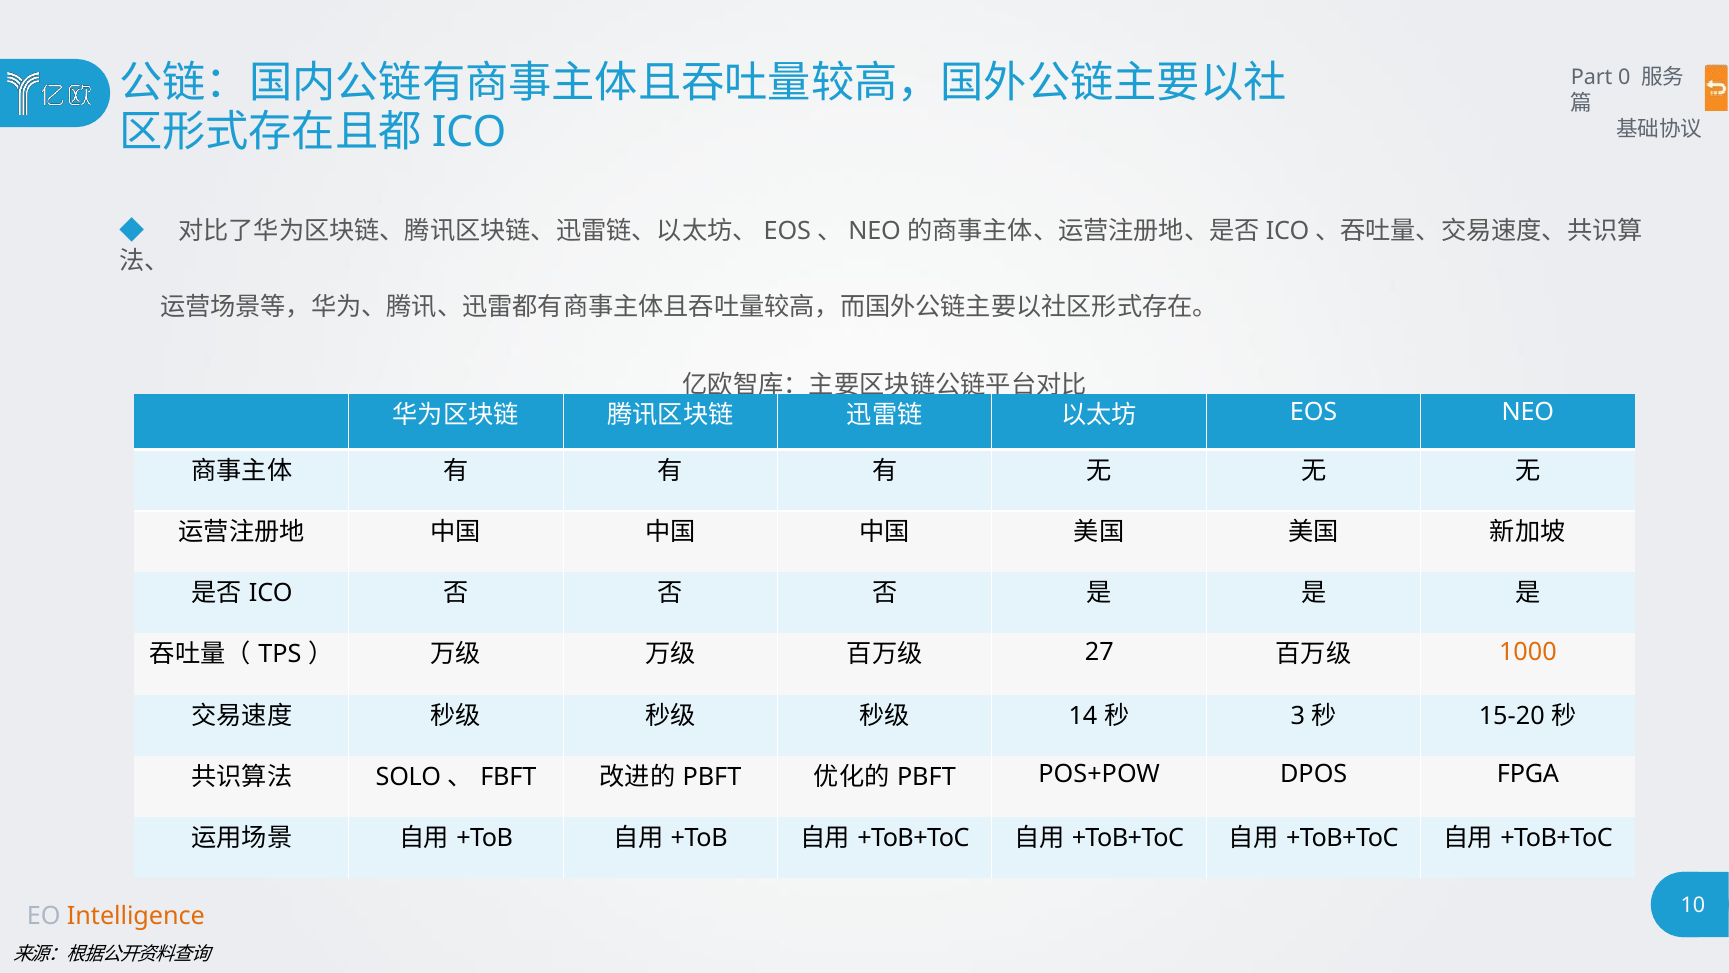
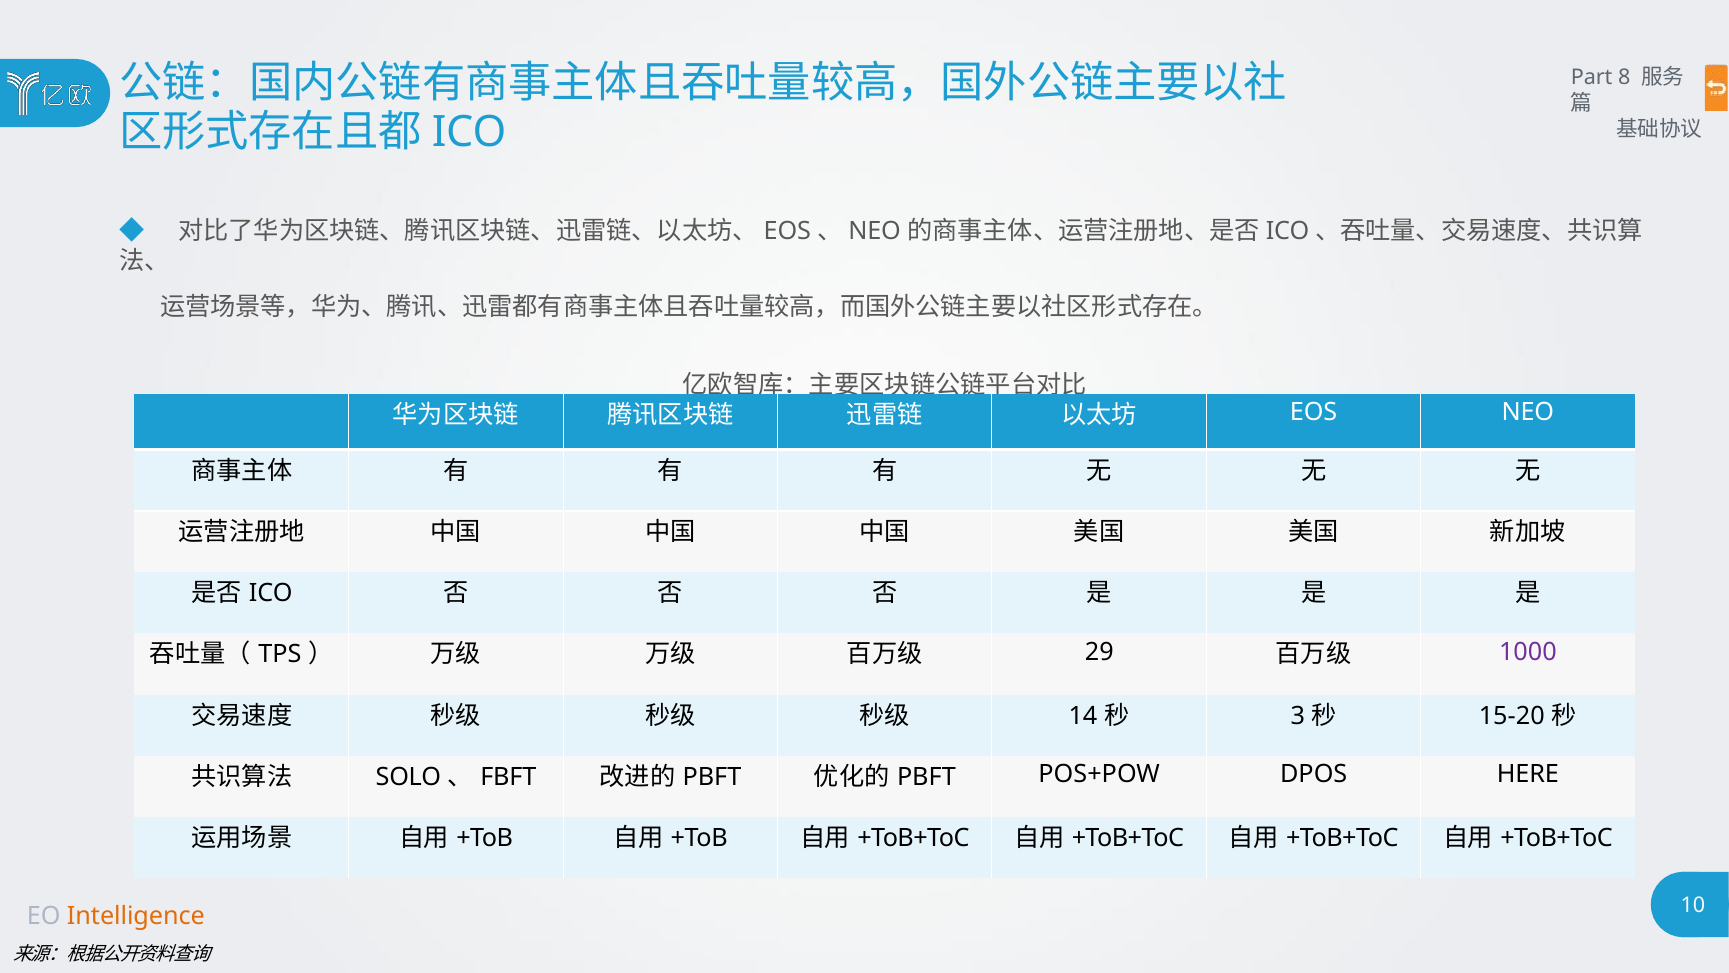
0: 0 -> 8
27: 27 -> 29
1000 colour: orange -> purple
FPGA: FPGA -> HERE
